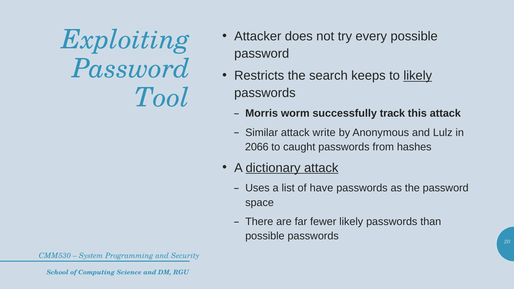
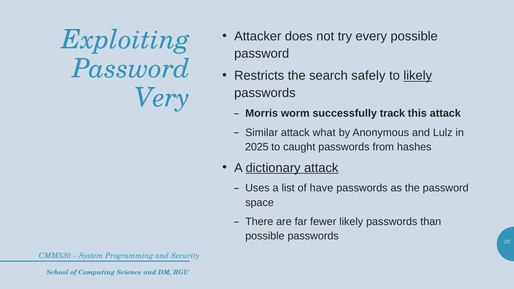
keeps: keeps -> safely
Tool: Tool -> Very
write: write -> what
2066: 2066 -> 2025
